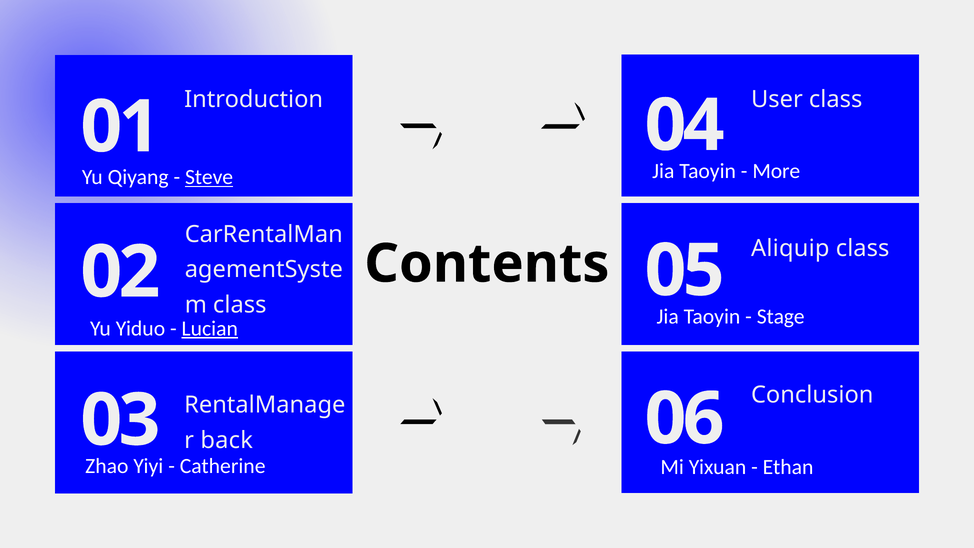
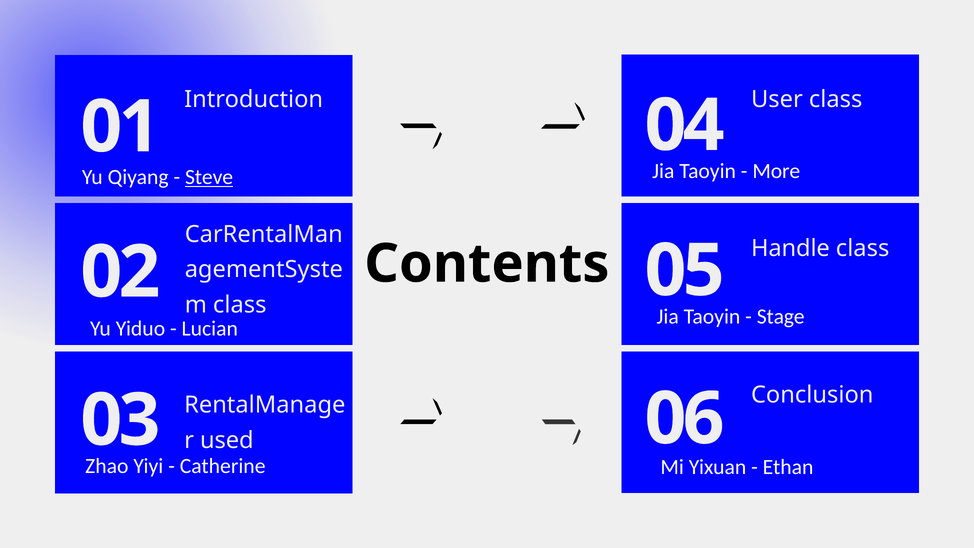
Aliquip: Aliquip -> Handle
Lucian underline: present -> none
back: back -> used
